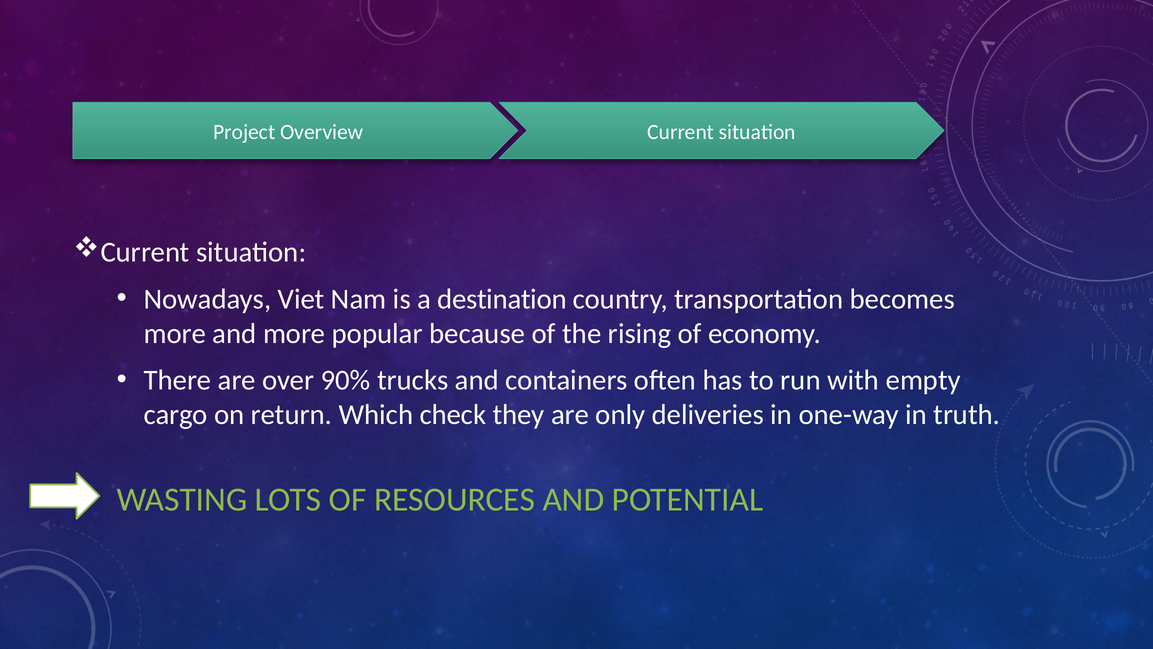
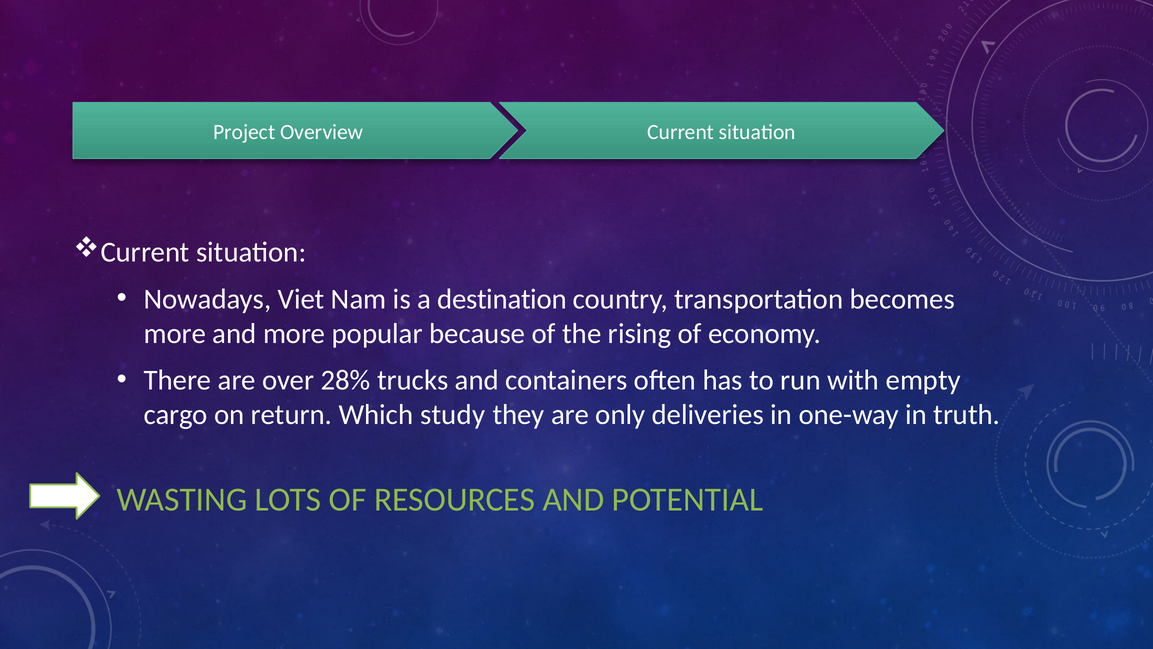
90%: 90% -> 28%
check: check -> study
